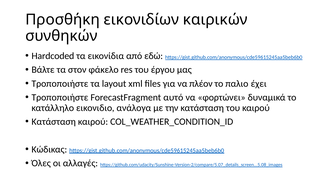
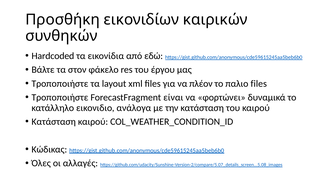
παλιο έχει: έχει -> files
αυτό: αυτό -> είναι
